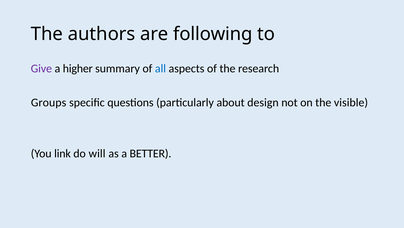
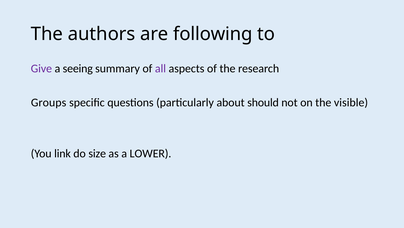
higher: higher -> seeing
all colour: blue -> purple
design: design -> should
will: will -> size
BETTER: BETTER -> LOWER
